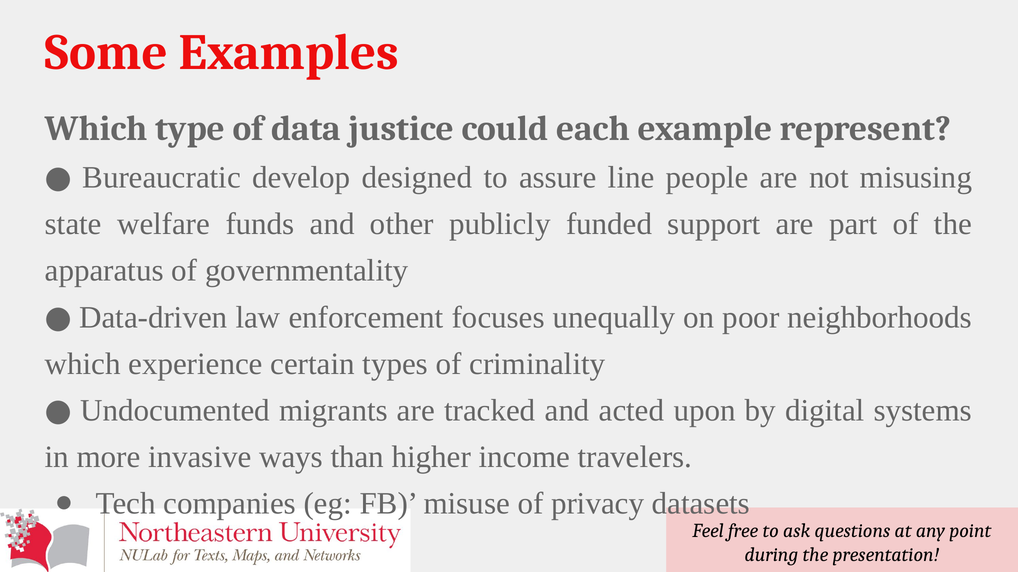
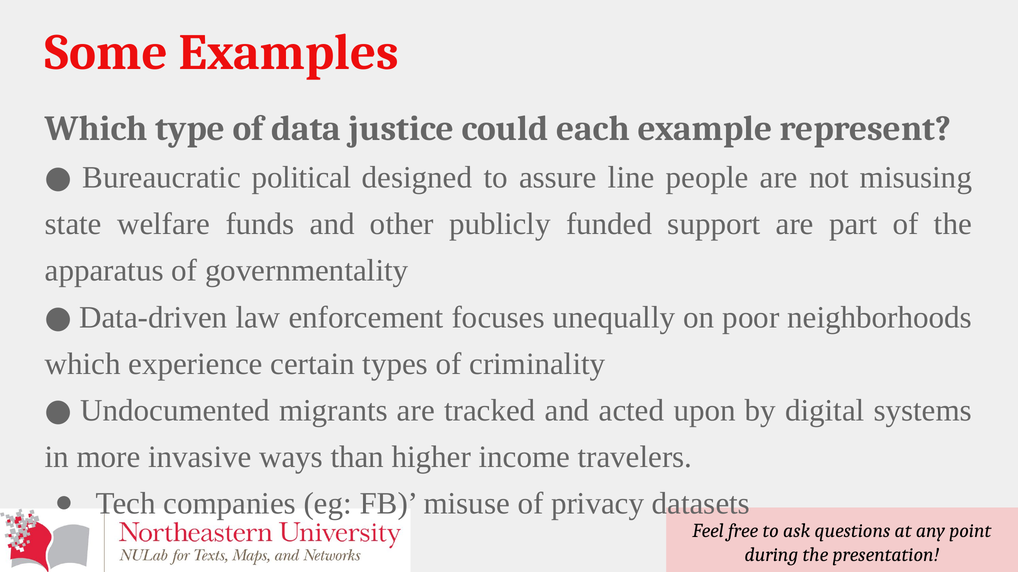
develop: develop -> political
